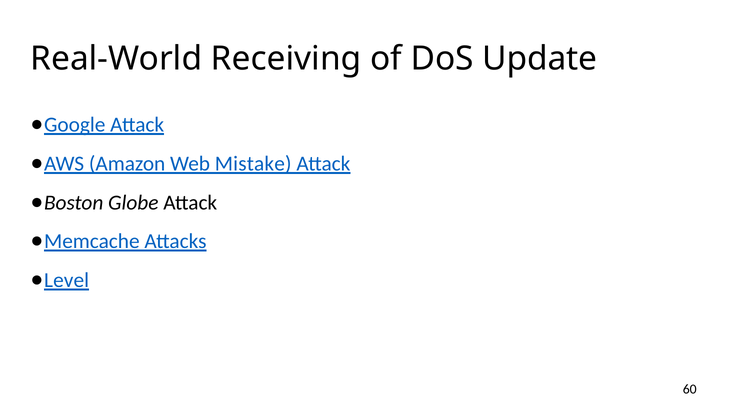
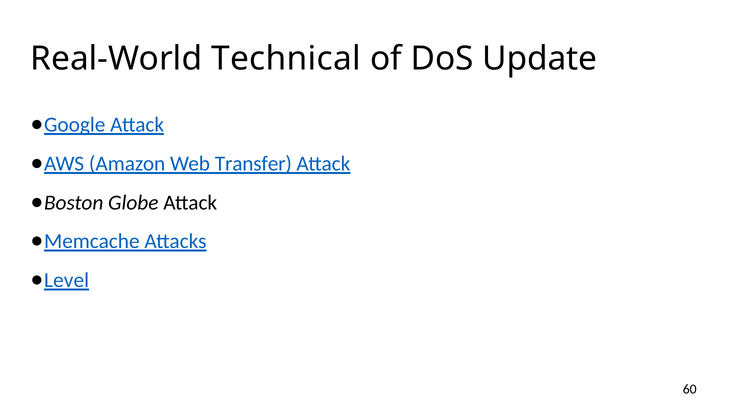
Receiving: Receiving -> Technical
Mistake: Mistake -> Transfer
